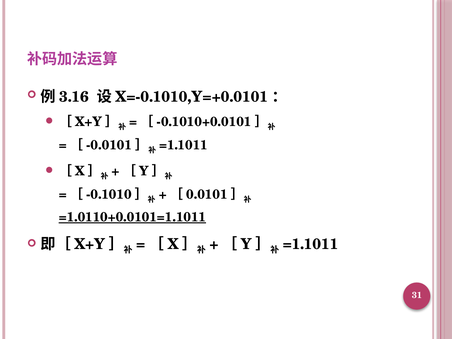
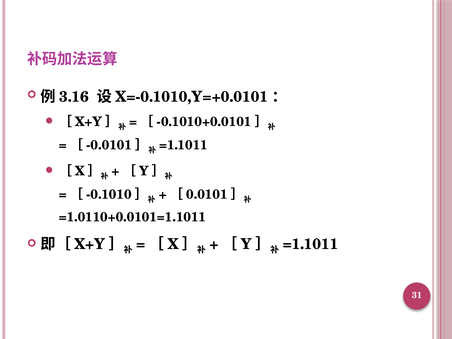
=1.0110+0.0101=1.1011 underline: present -> none
